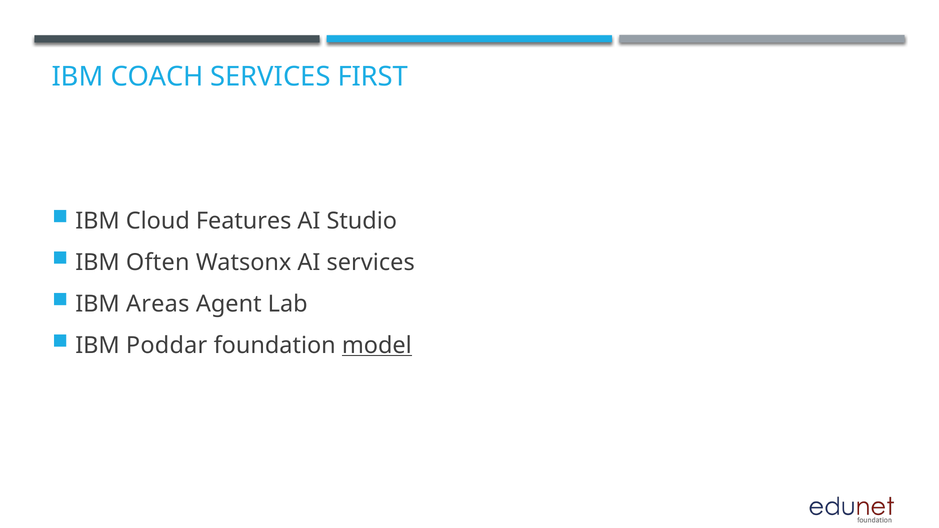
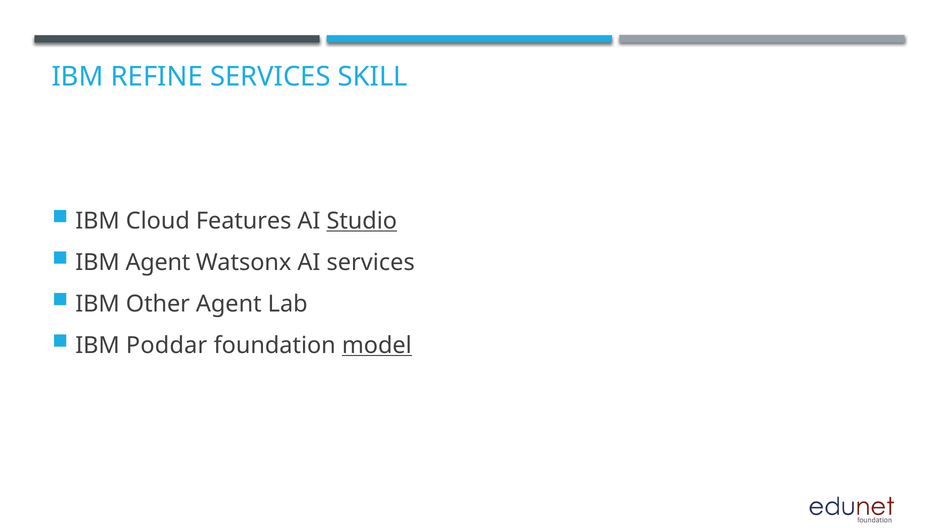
COACH: COACH -> REFINE
FIRST: FIRST -> SKILL
Studio underline: none -> present
IBM Often: Often -> Agent
Areas: Areas -> Other
